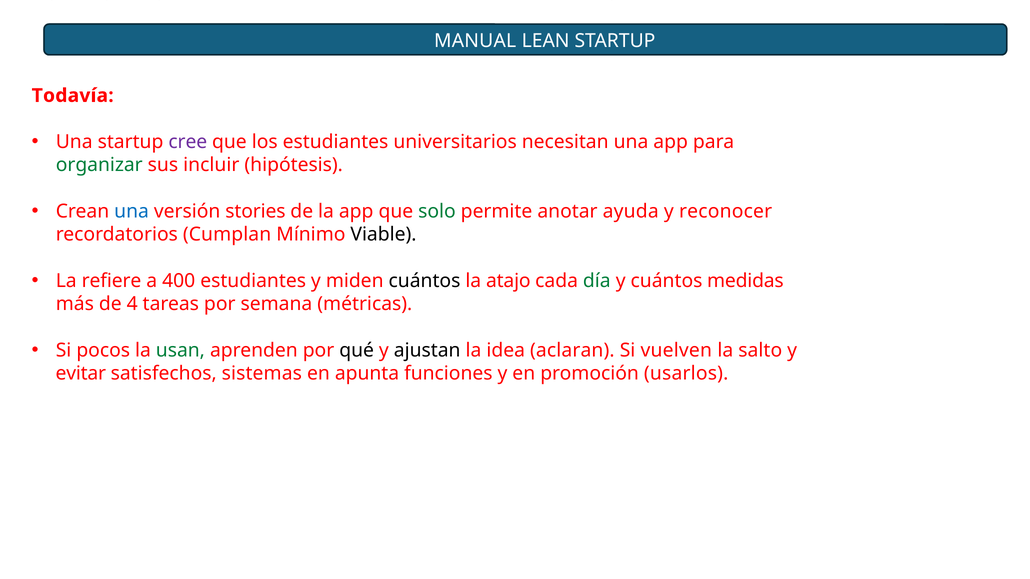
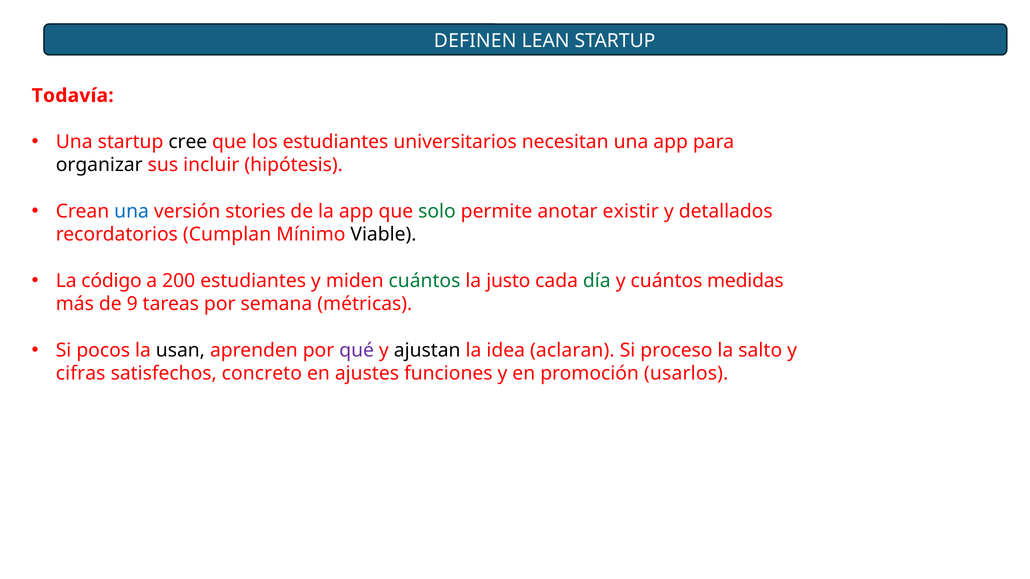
MANUAL: MANUAL -> DEFINEN
cree colour: purple -> black
organizar colour: green -> black
ayuda: ayuda -> existir
reconocer: reconocer -> detallados
refiere: refiere -> código
400: 400 -> 200
cuántos at (424, 281) colour: black -> green
atajo: atajo -> justo
4: 4 -> 9
usan colour: green -> black
qué colour: black -> purple
vuelven: vuelven -> proceso
evitar: evitar -> cifras
sistemas: sistemas -> concreto
apunta: apunta -> ajustes
